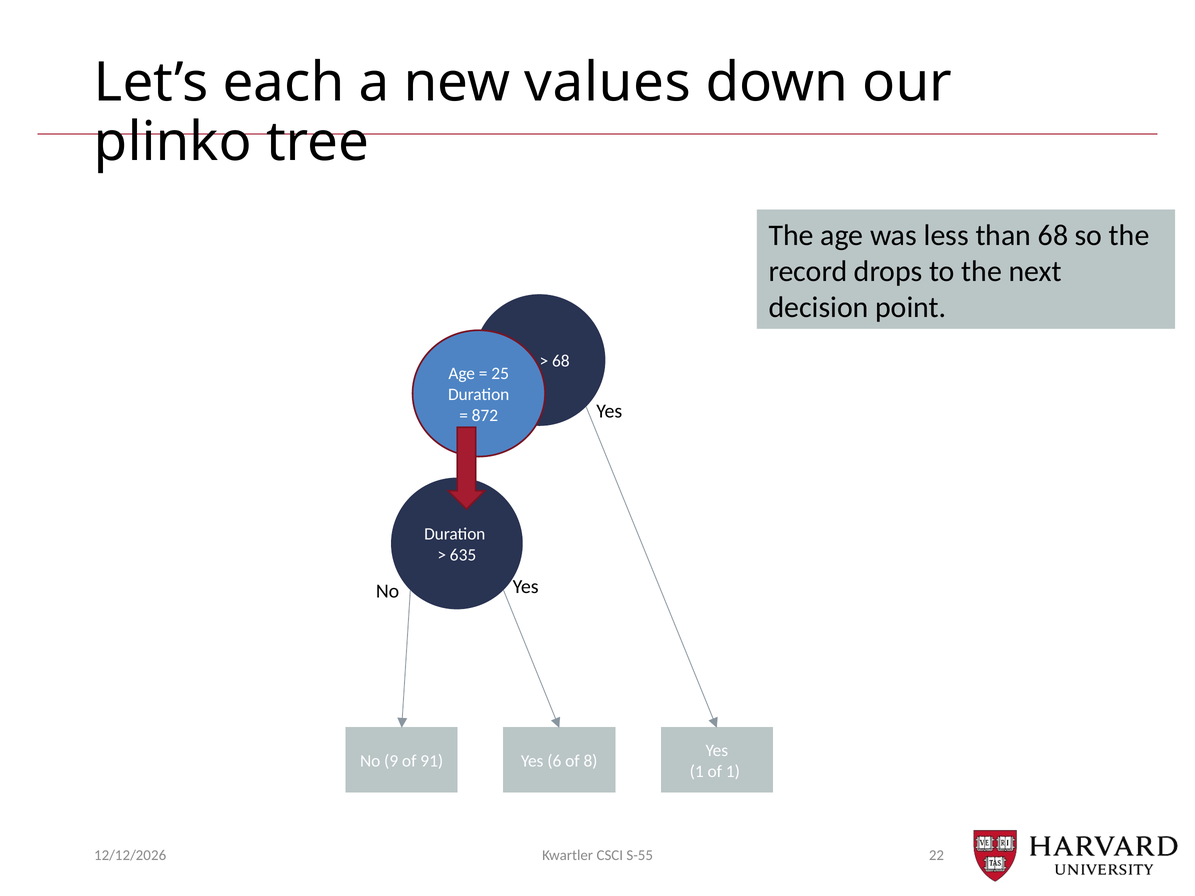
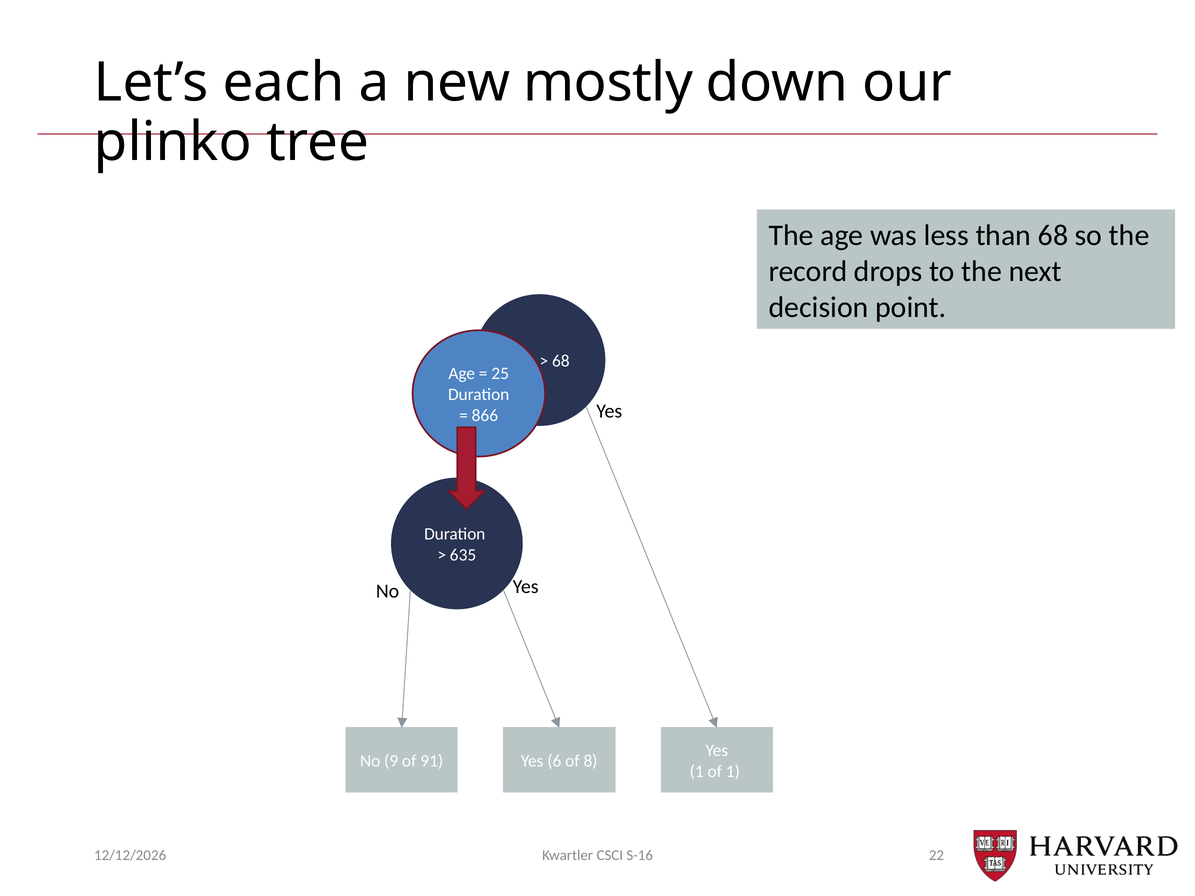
values: values -> mostly
872: 872 -> 866
S-55: S-55 -> S-16
